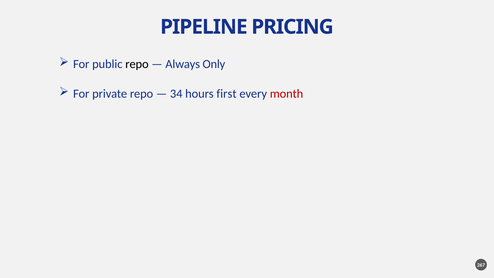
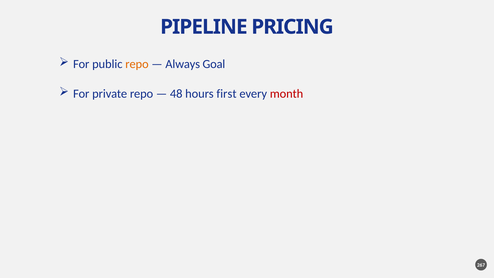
repo at (137, 64) colour: black -> orange
Only: Only -> Goal
34: 34 -> 48
